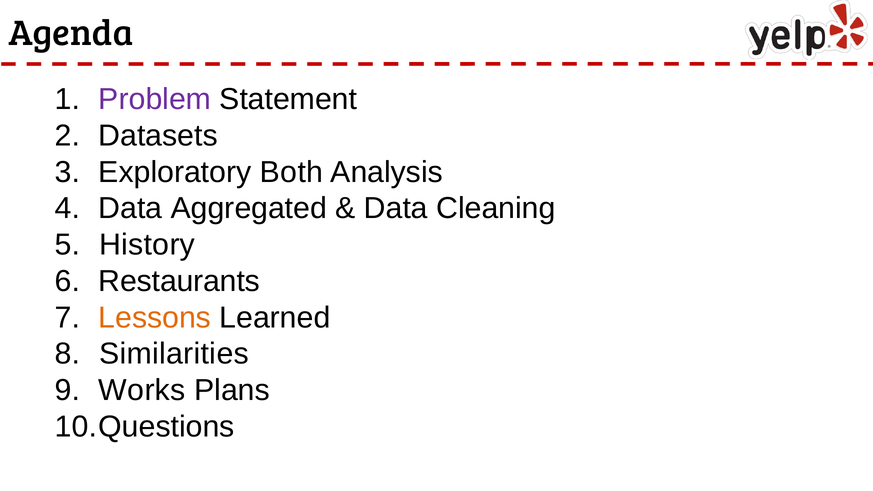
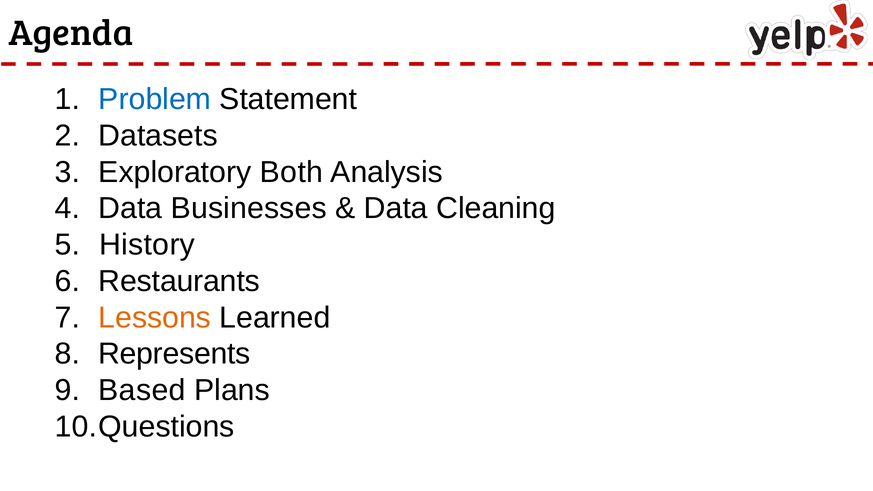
Problem colour: purple -> blue
Aggregated: Aggregated -> Businesses
Similarities: Similarities -> Represents
Works: Works -> Based
